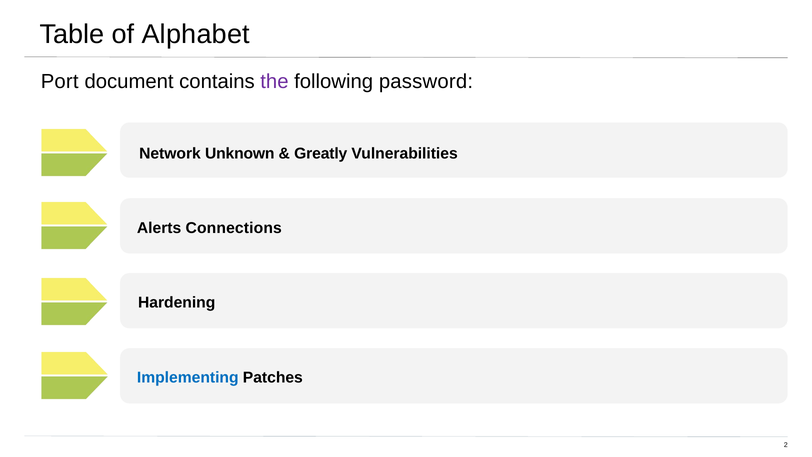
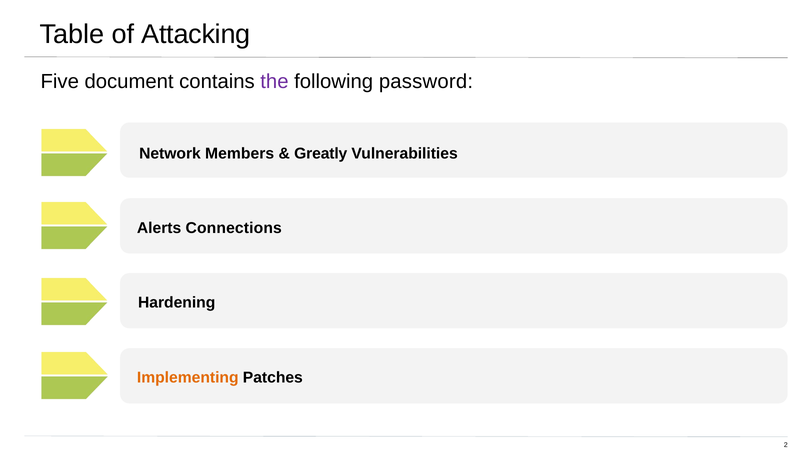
Alphabet: Alphabet -> Attacking
Port: Port -> Five
Unknown: Unknown -> Members
Implementing colour: blue -> orange
